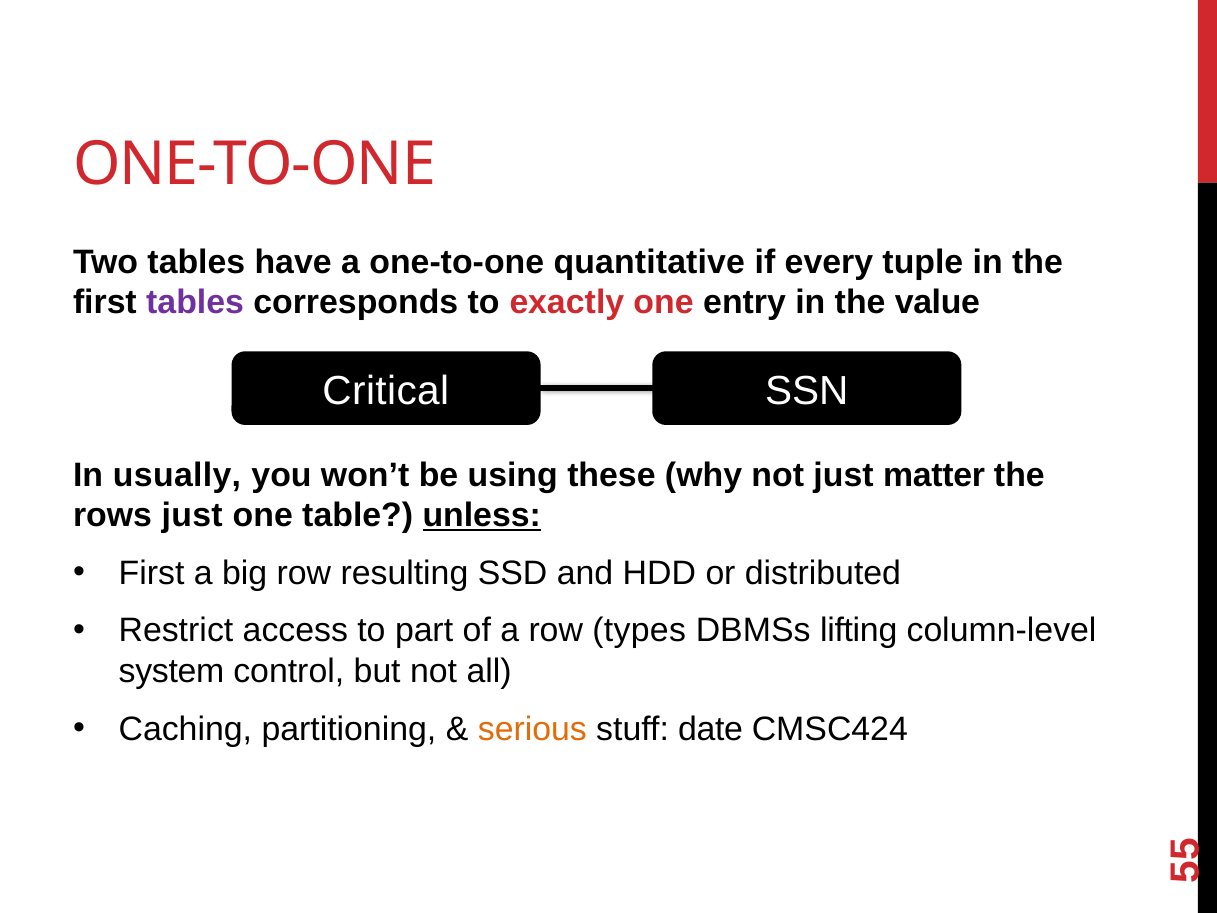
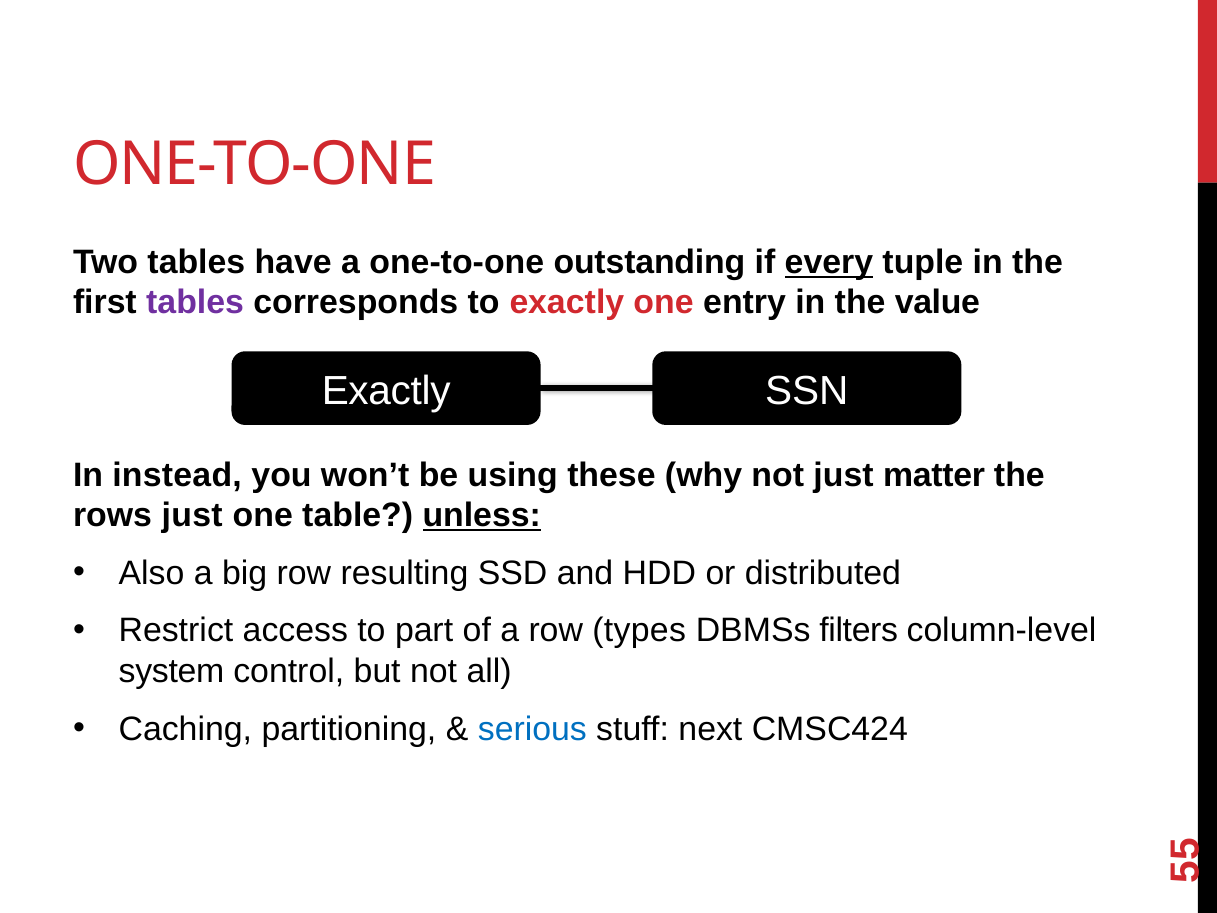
quantitative: quantitative -> outstanding
every underline: none -> present
Critical at (386, 391): Critical -> Exactly
usually: usually -> instead
First at (152, 573): First -> Also
lifting: lifting -> filters
serious colour: orange -> blue
date: date -> next
